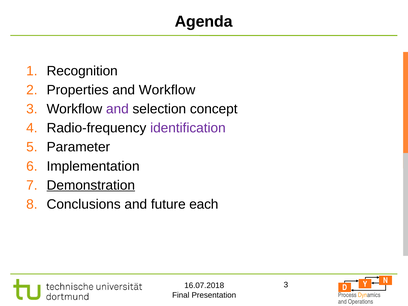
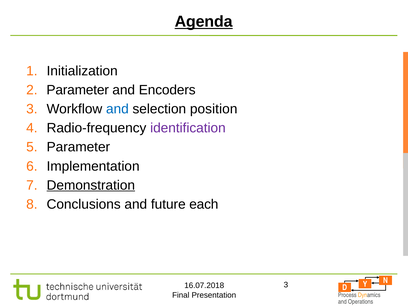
Agenda underline: none -> present
Recognition: Recognition -> Initialization
Properties at (78, 90): Properties -> Parameter
and Workflow: Workflow -> Encoders
and at (117, 109) colour: purple -> blue
concept: concept -> position
